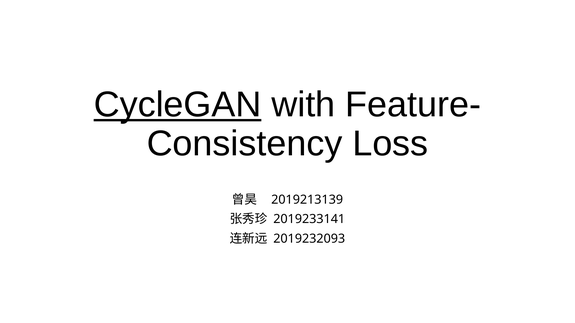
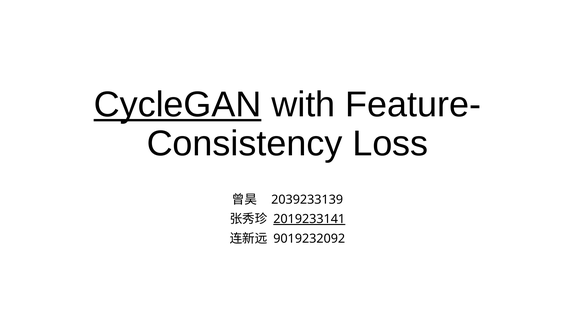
2019213139: 2019213139 -> 2039233139
2019233141 underline: none -> present
2019232093: 2019232093 -> 9019232092
